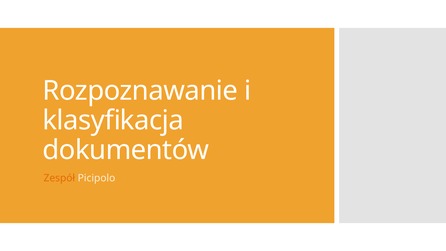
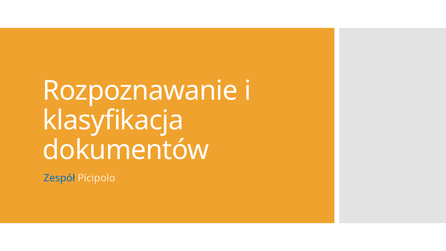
Zespół colour: orange -> blue
